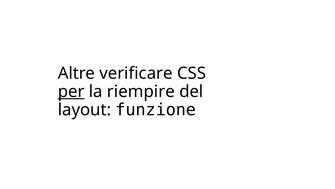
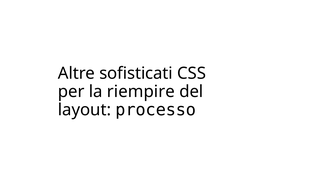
verificare: verificare -> sofisticati
per underline: present -> none
funzione: funzione -> processo
